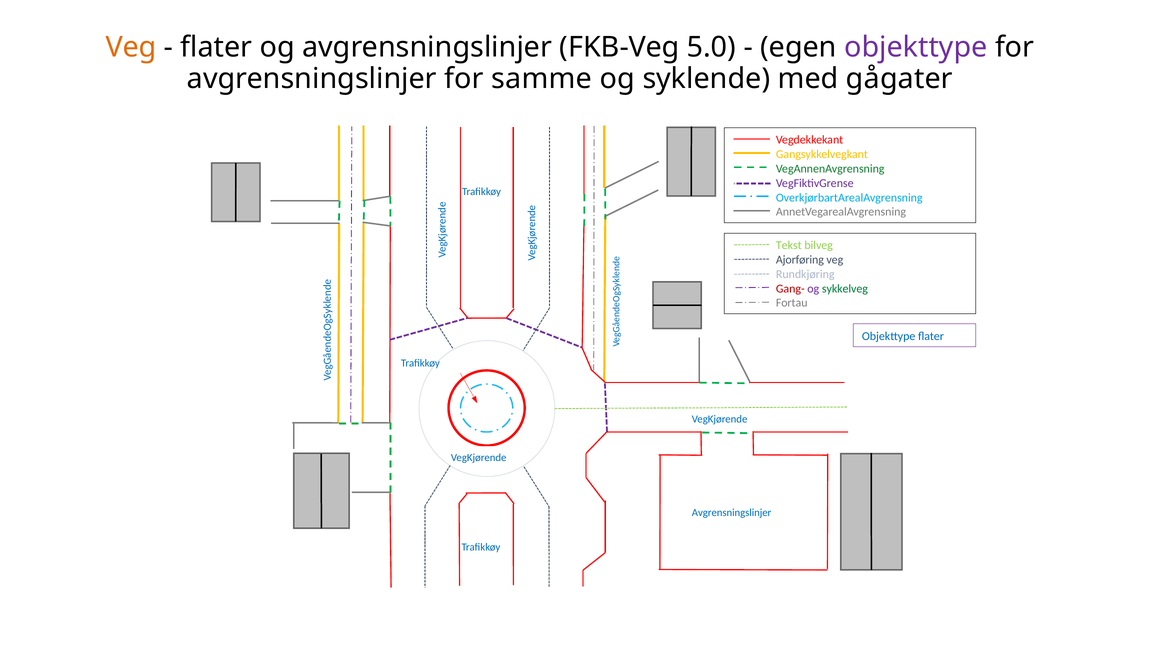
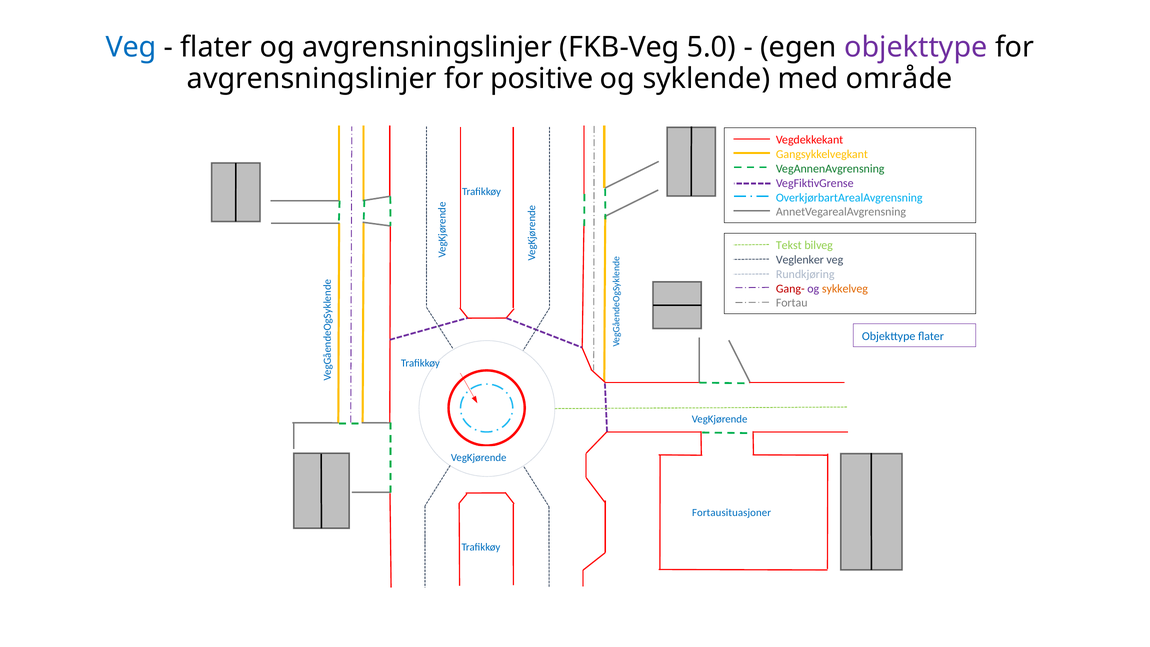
Veg at (131, 47) colour: orange -> blue
samme: samme -> positive
gågater: gågater -> område
Ajorføring: Ajorføring -> Veglenker
sykkelveg colour: green -> orange
Avgrensningslinjer at (732, 513): Avgrensningslinjer -> Fortausituasjoner
